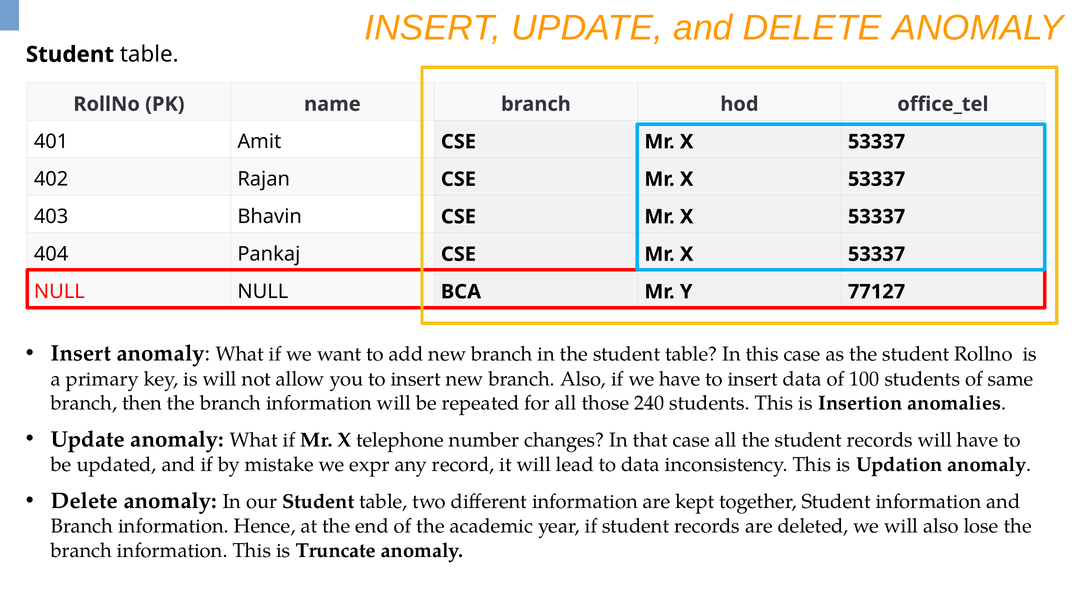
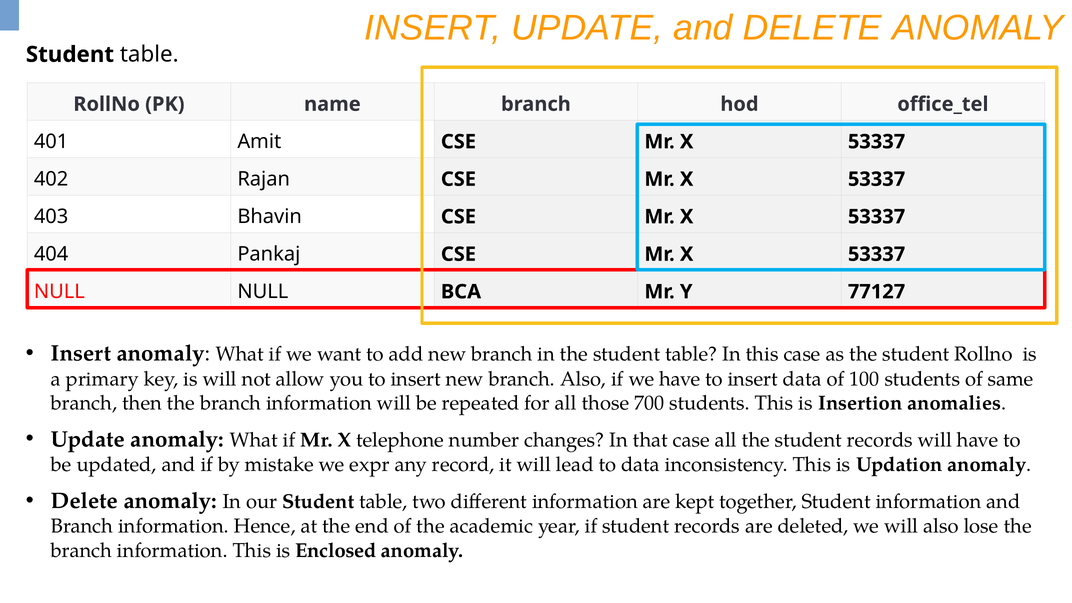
240: 240 -> 700
Truncate: Truncate -> Enclosed
